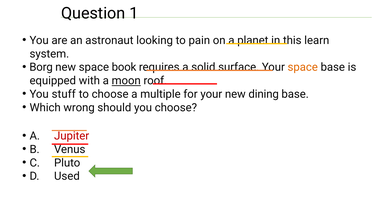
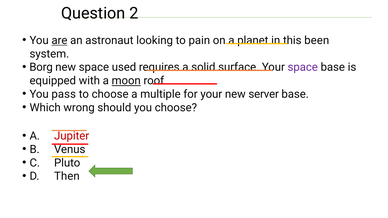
1: 1 -> 2
are underline: none -> present
learn: learn -> been
book: book -> used
space at (303, 67) colour: orange -> purple
stuff: stuff -> pass
dining: dining -> server
Used: Used -> Then
